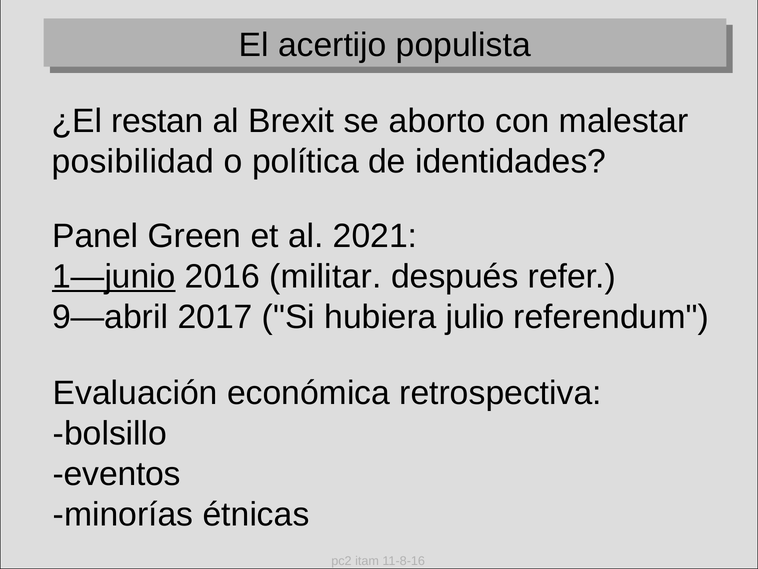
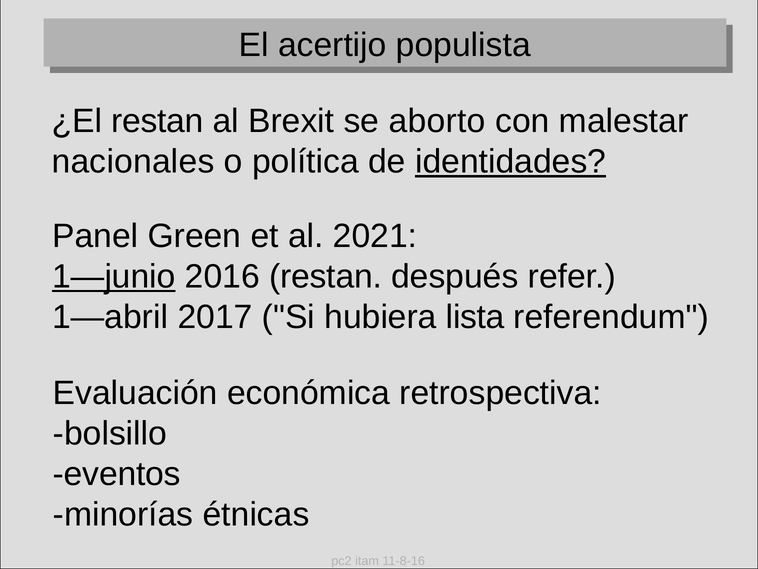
posibilidad: posibilidad -> nacionales
identidades underline: none -> present
2016 militar: militar -> restan
9—abril: 9—abril -> 1—abril
julio: julio -> lista
